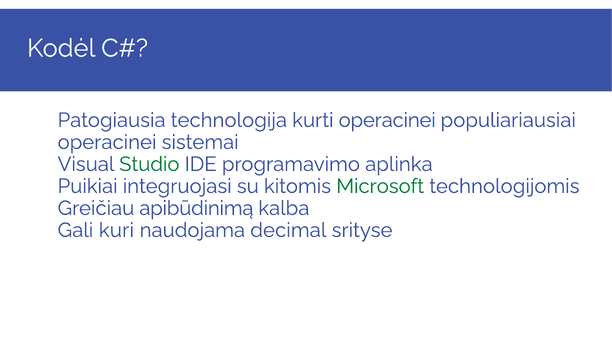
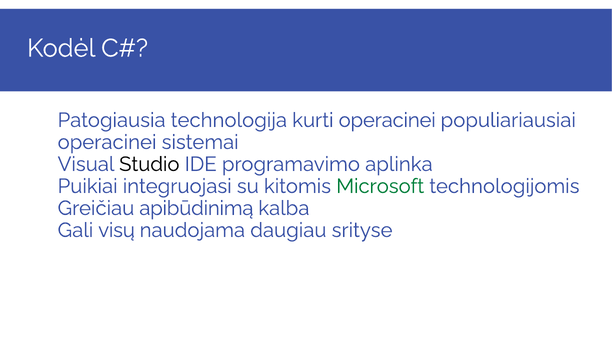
Studio colour: green -> black
kuri: kuri -> visų
decimal: decimal -> daugiau
